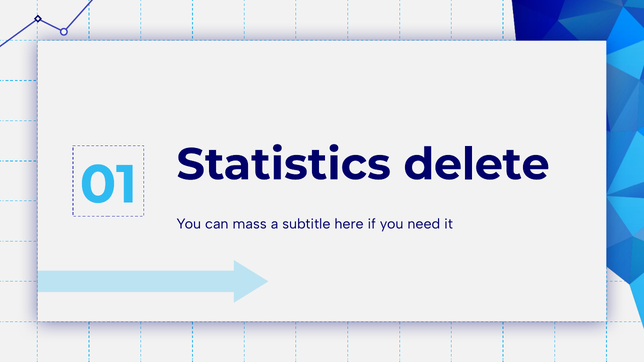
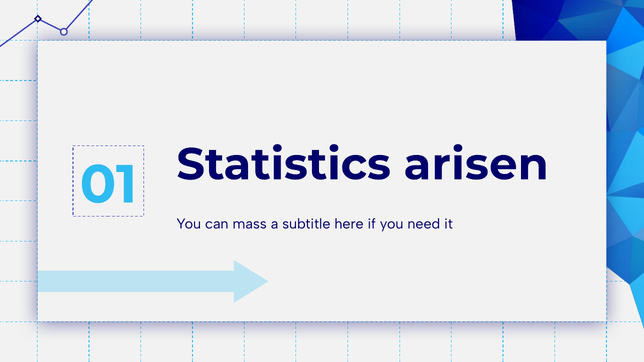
delete: delete -> arisen
